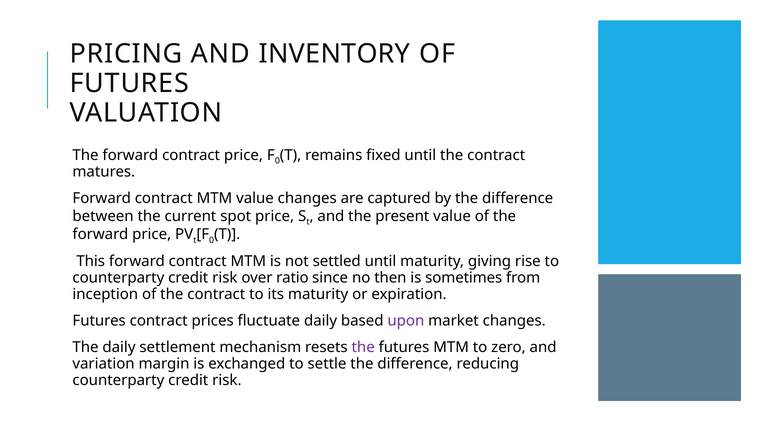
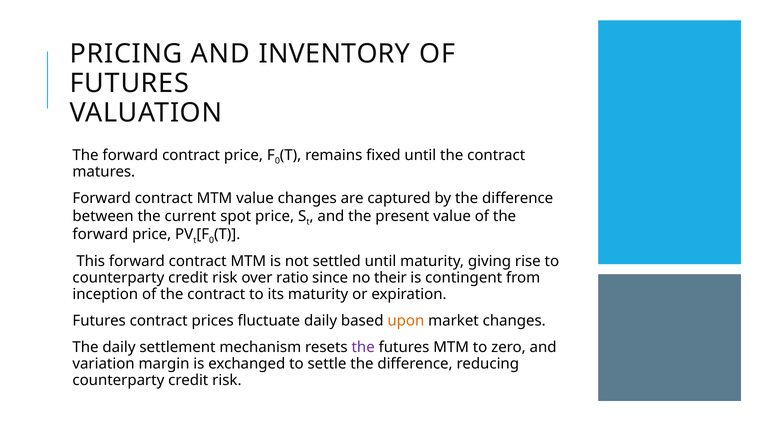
then: then -> their
sometimes: sometimes -> contingent
upon colour: purple -> orange
